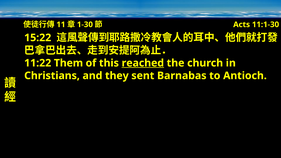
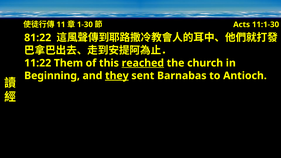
15:22: 15:22 -> 81:22
Christians: Christians -> Beginning
they underline: none -> present
